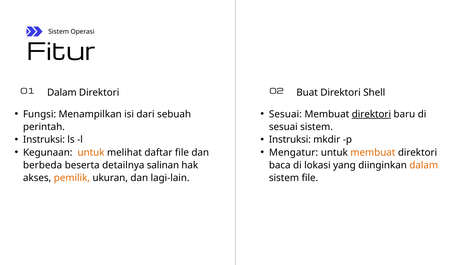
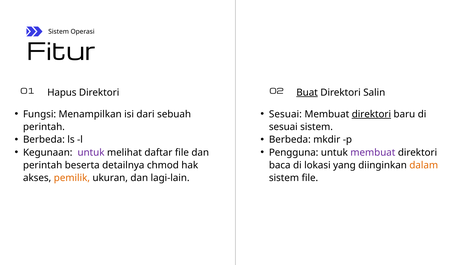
Dalam at (62, 92): Dalam -> Hapus
Buat underline: none -> present
Shell: Shell -> Salin
Instruksi at (44, 140): Instruksi -> Berbeda
Instruksi at (290, 140): Instruksi -> Berbeda
untuk at (91, 152) colour: orange -> purple
Mengatur: Mengatur -> Pengguna
membuat at (373, 152) colour: orange -> purple
berbeda at (43, 165): berbeda -> perintah
salinan: salinan -> chmod
